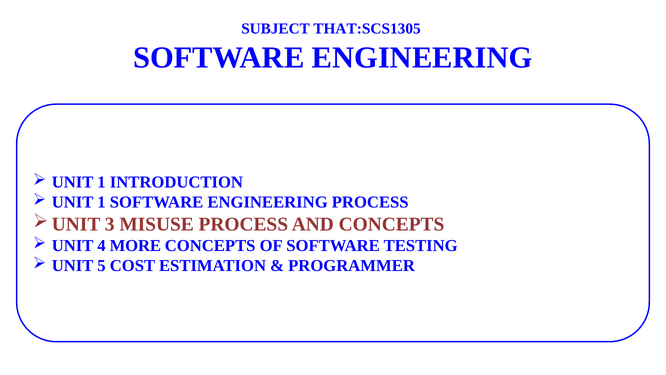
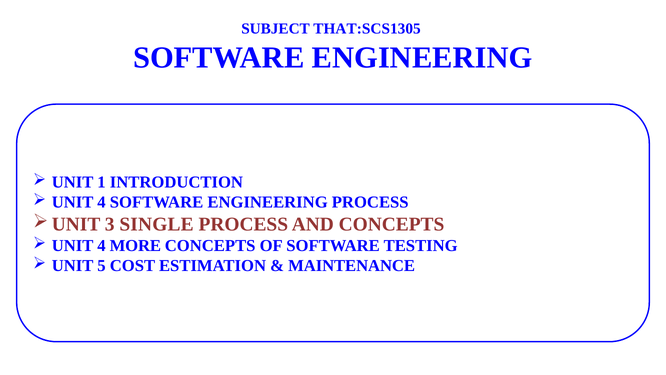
1 at (101, 202): 1 -> 4
MISUSE: MISUSE -> SINGLE
PROGRAMMER: PROGRAMMER -> MAINTENANCE
